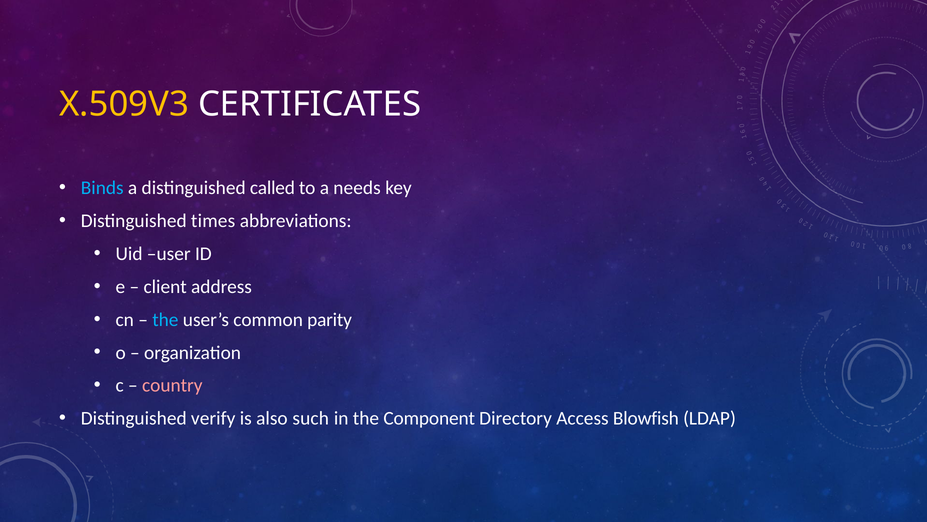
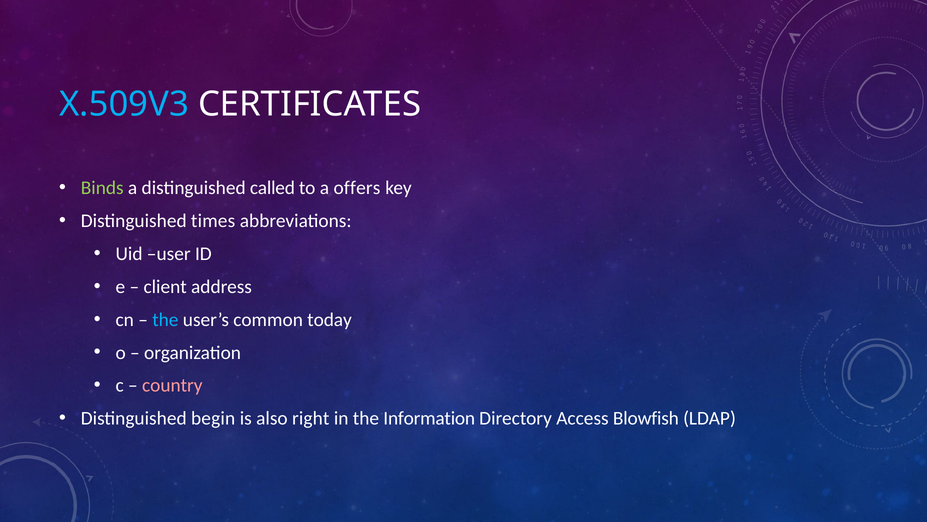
X.509V3 colour: yellow -> light blue
Binds colour: light blue -> light green
needs: needs -> offers
parity: parity -> today
verify: verify -> begin
such: such -> right
Component: Component -> Information
